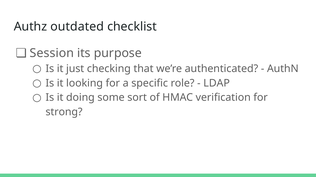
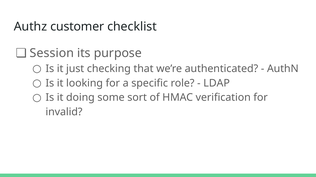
outdated: outdated -> customer
strong: strong -> invalid
